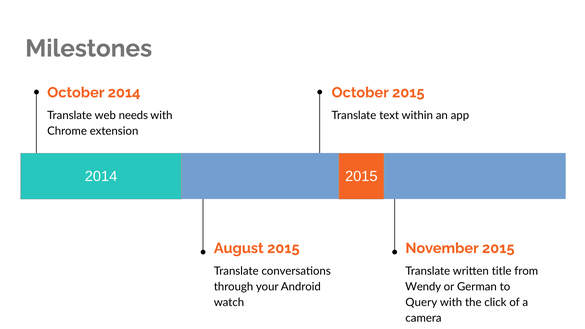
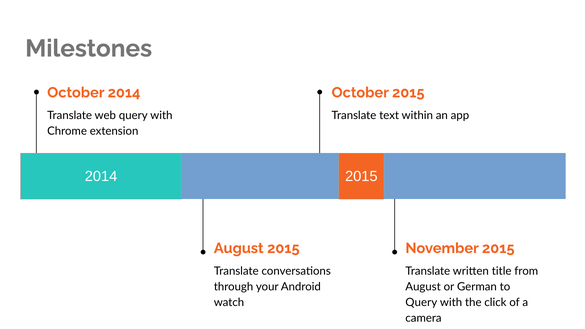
web needs: needs -> query
Wendy at (423, 287): Wendy -> August
